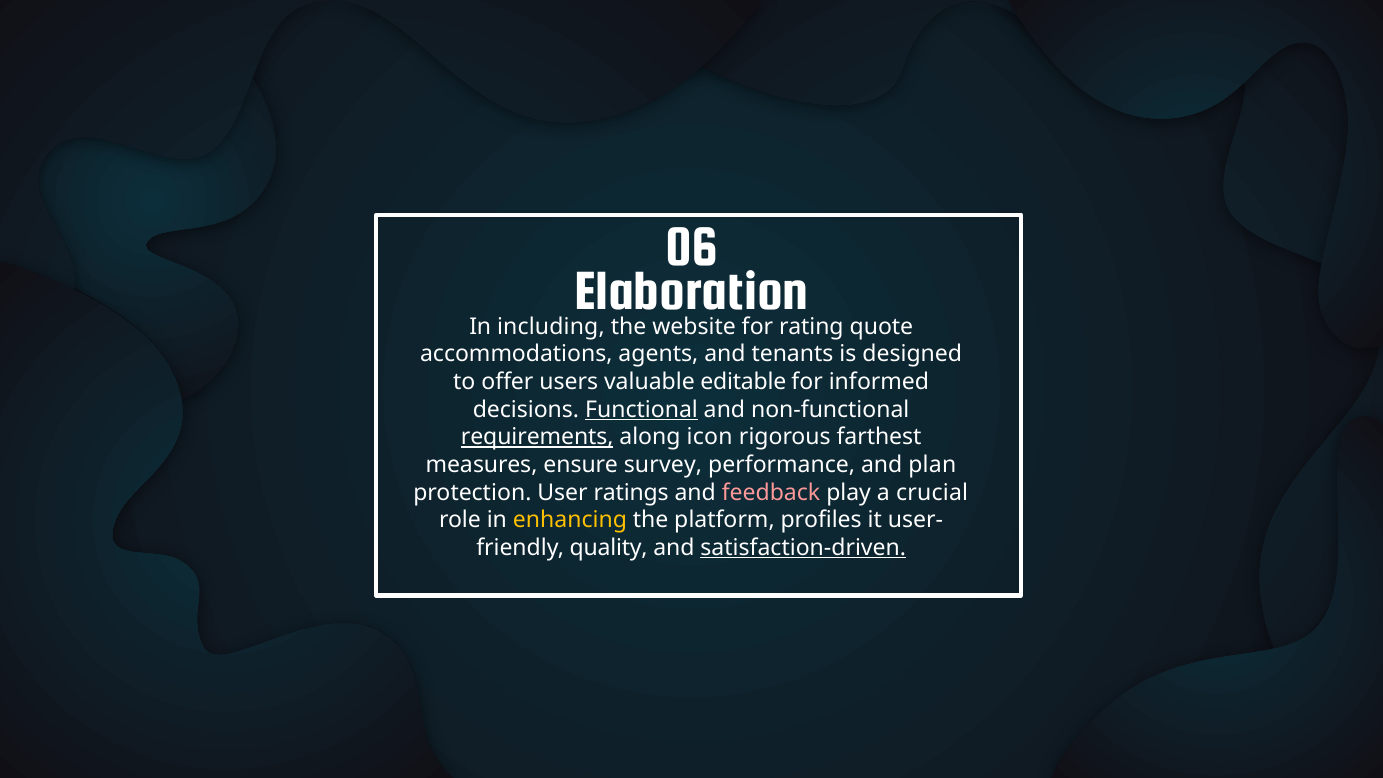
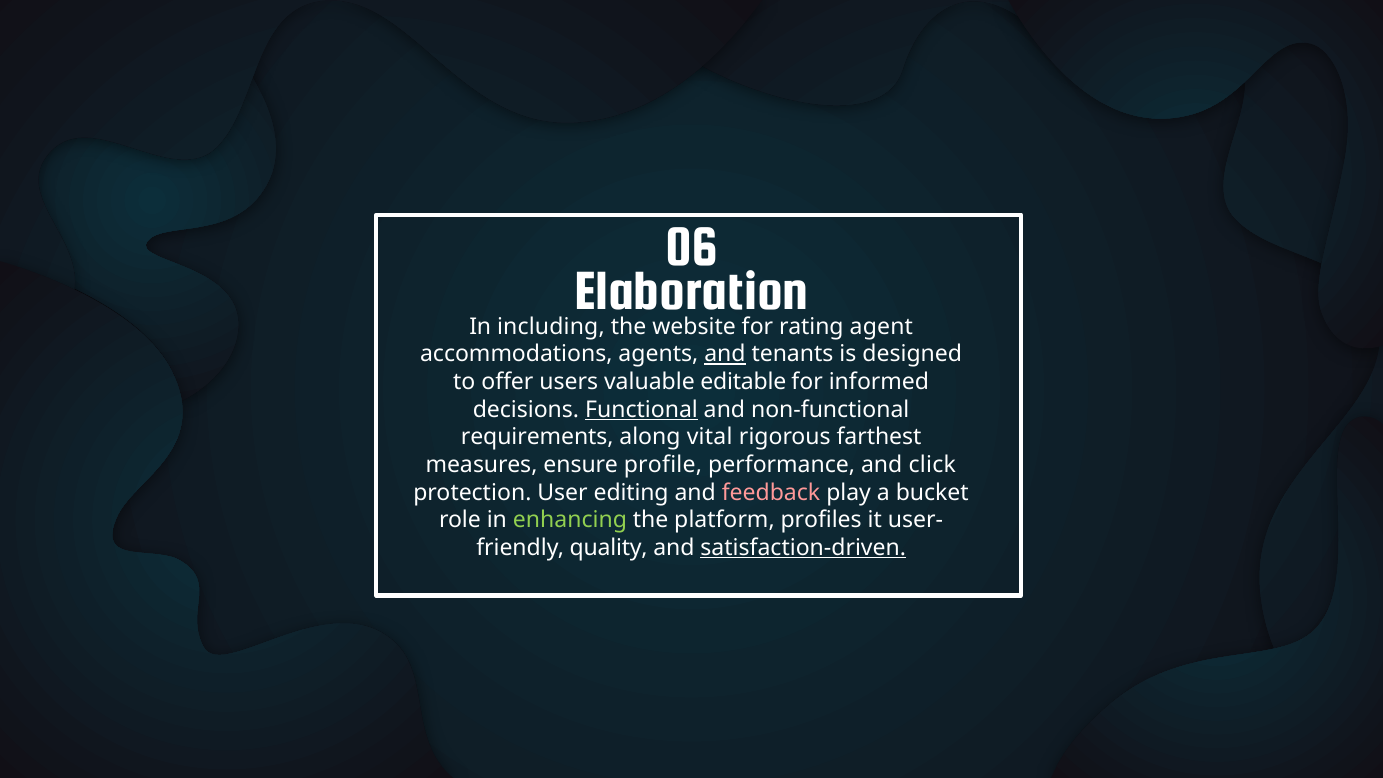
quote: quote -> agent
and at (725, 354) underline: none -> present
requirements underline: present -> none
icon: icon -> vital
survey: survey -> profile
plan: plan -> click
ratings: ratings -> editing
crucial: crucial -> bucket
enhancing colour: yellow -> light green
